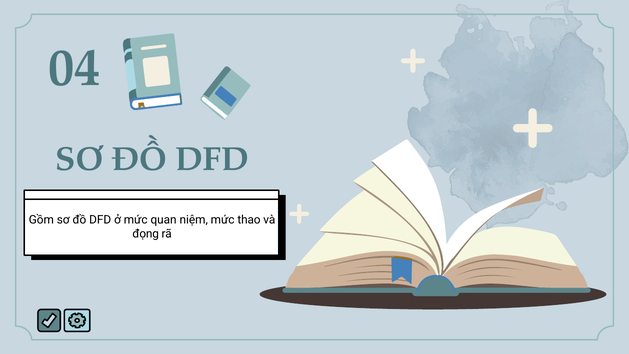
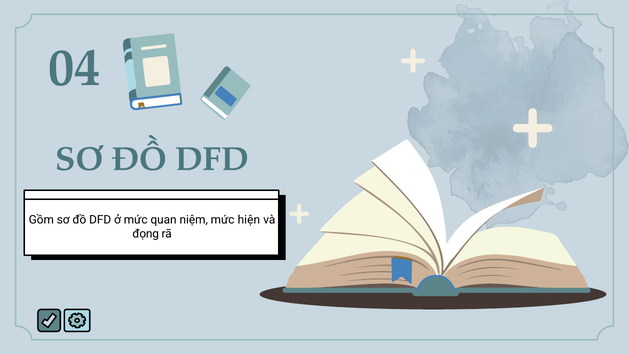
thao: thao -> hiện
